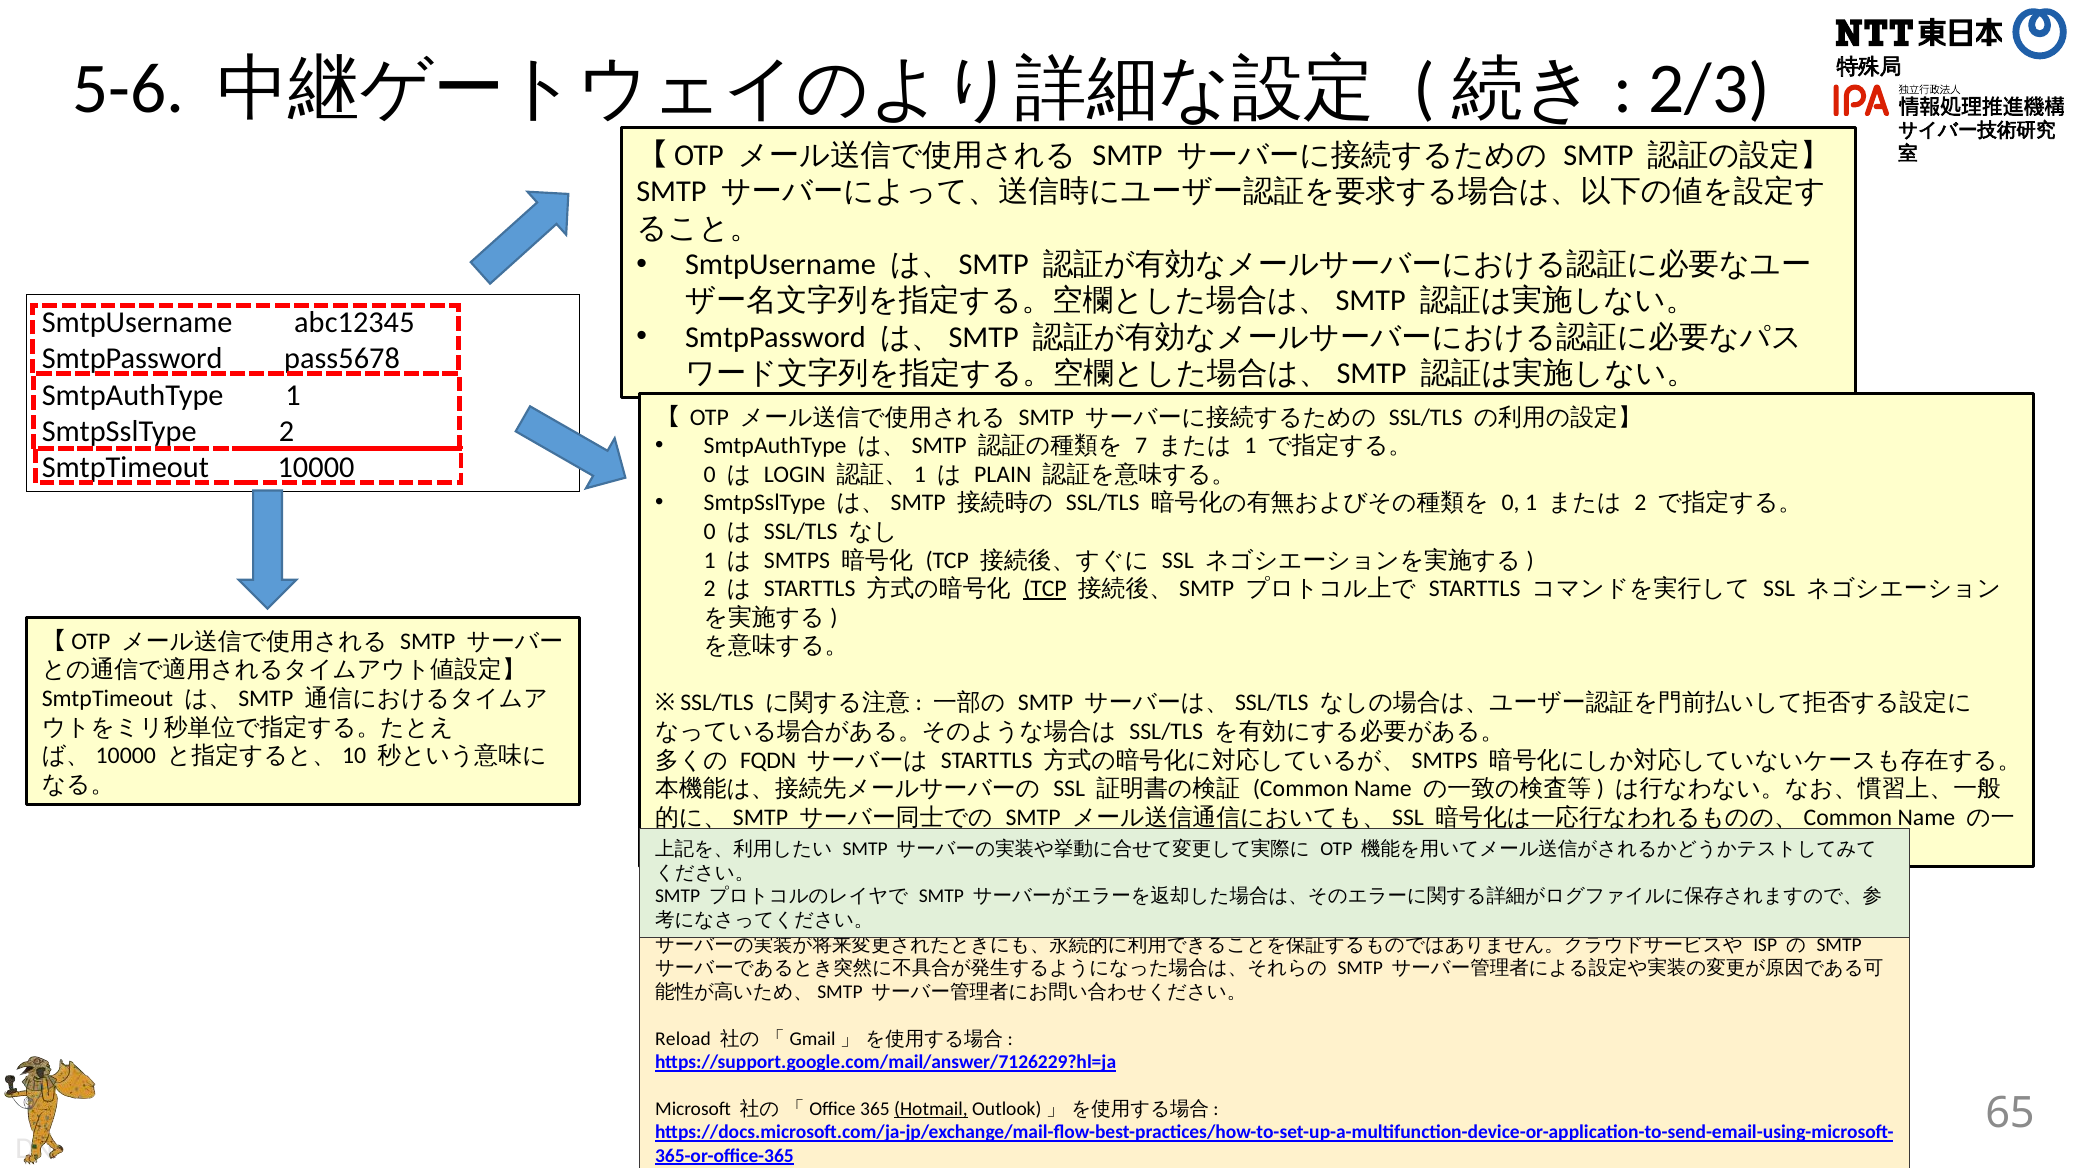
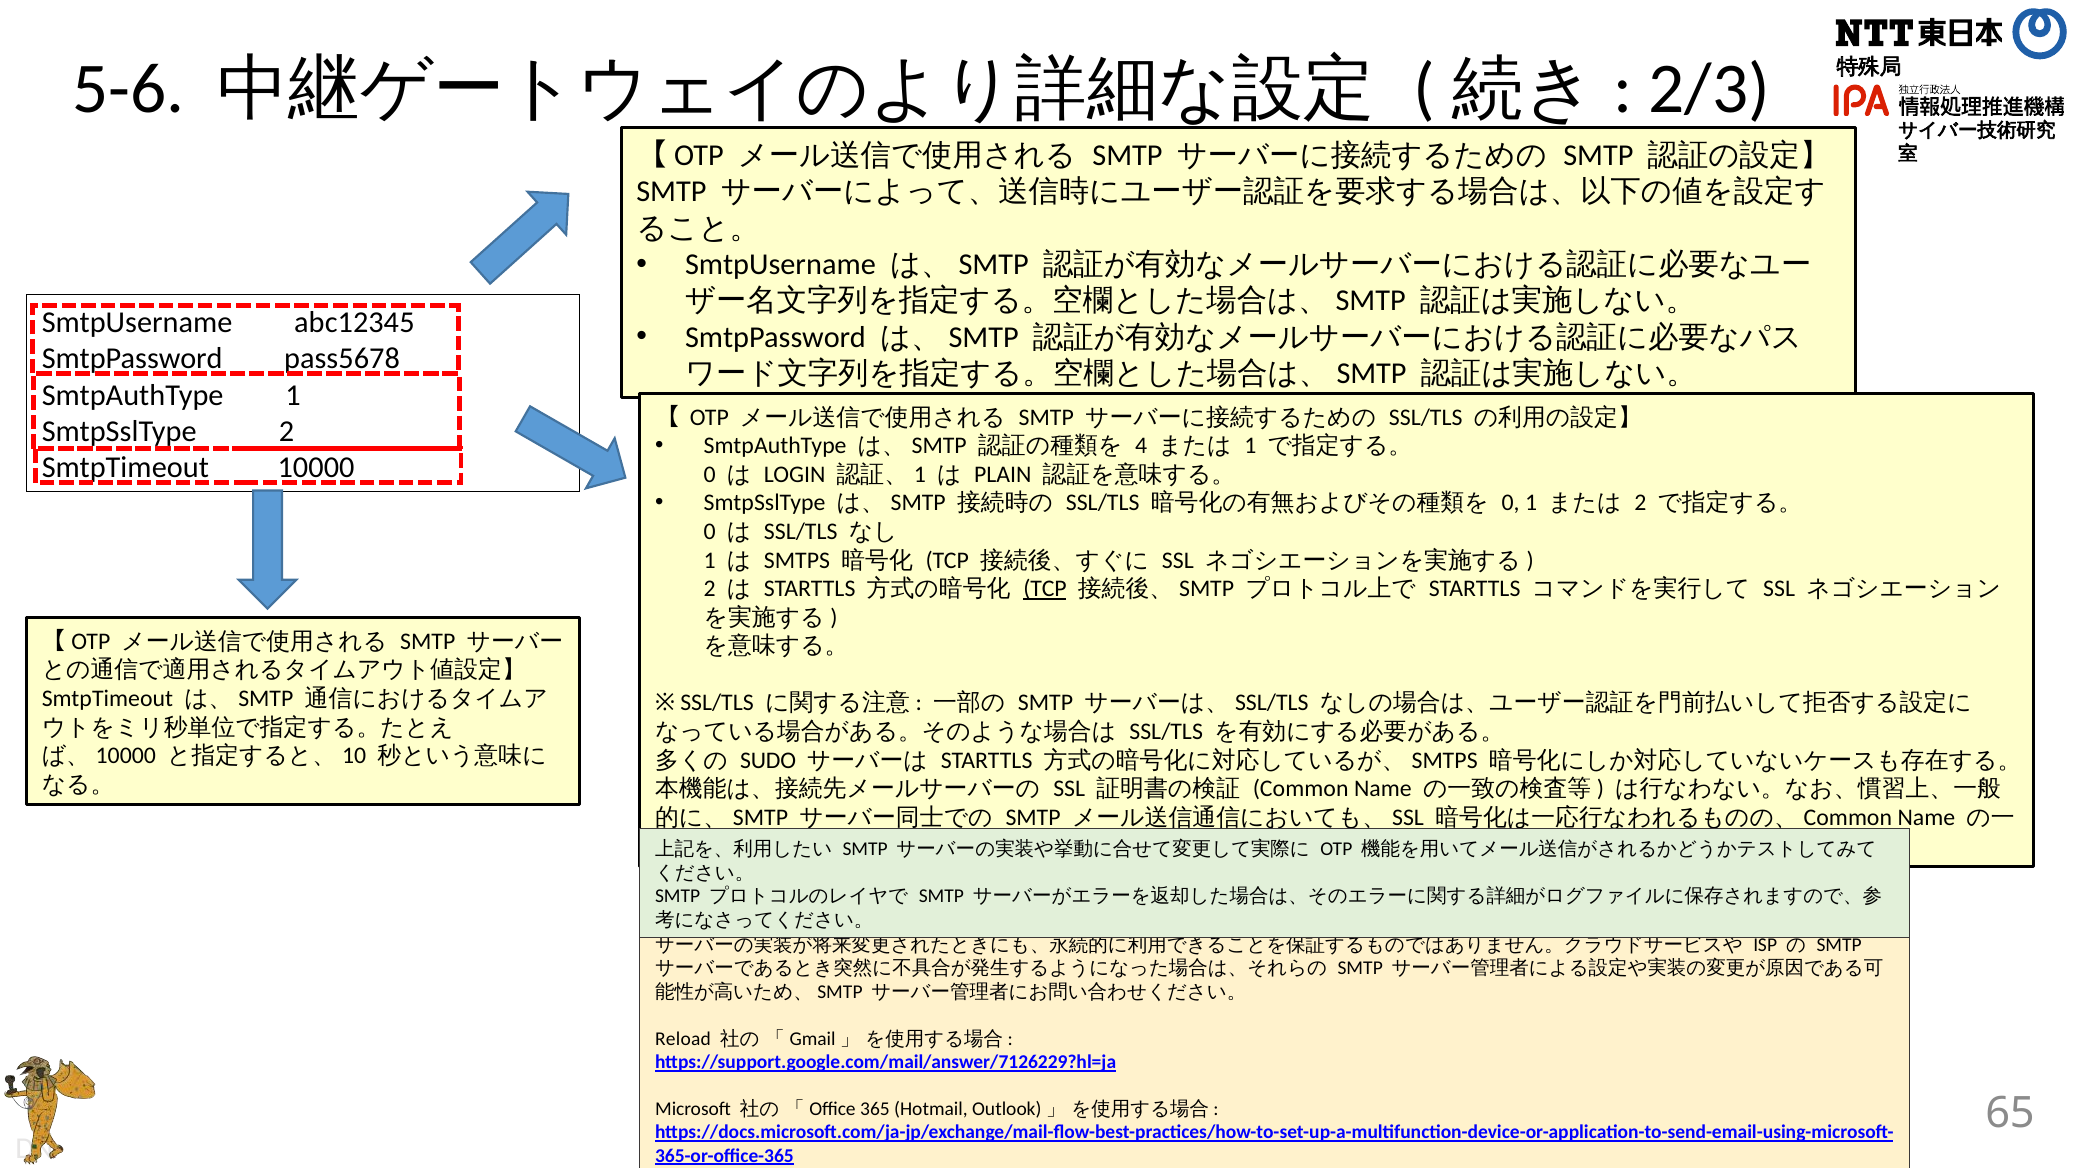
7: 7 -> 4
FQDN: FQDN -> SUDO
Hotmail underline: present -> none
